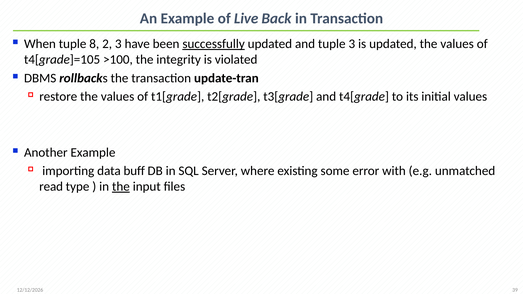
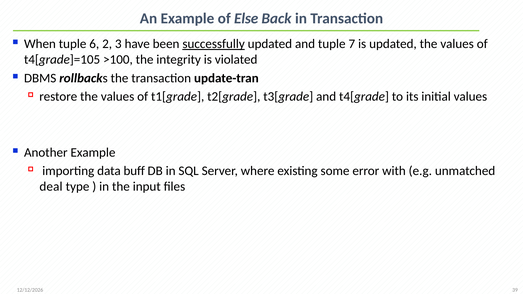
Live: Live -> Else
8: 8 -> 6
tuple 3: 3 -> 7
read: read -> deal
the at (121, 187) underline: present -> none
